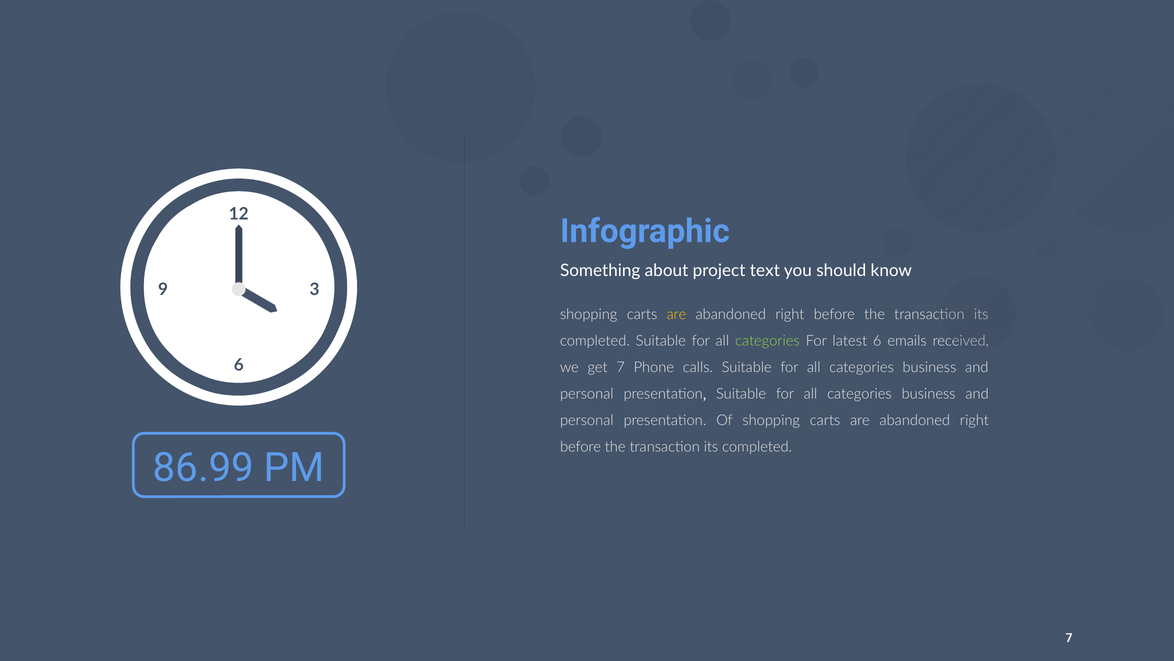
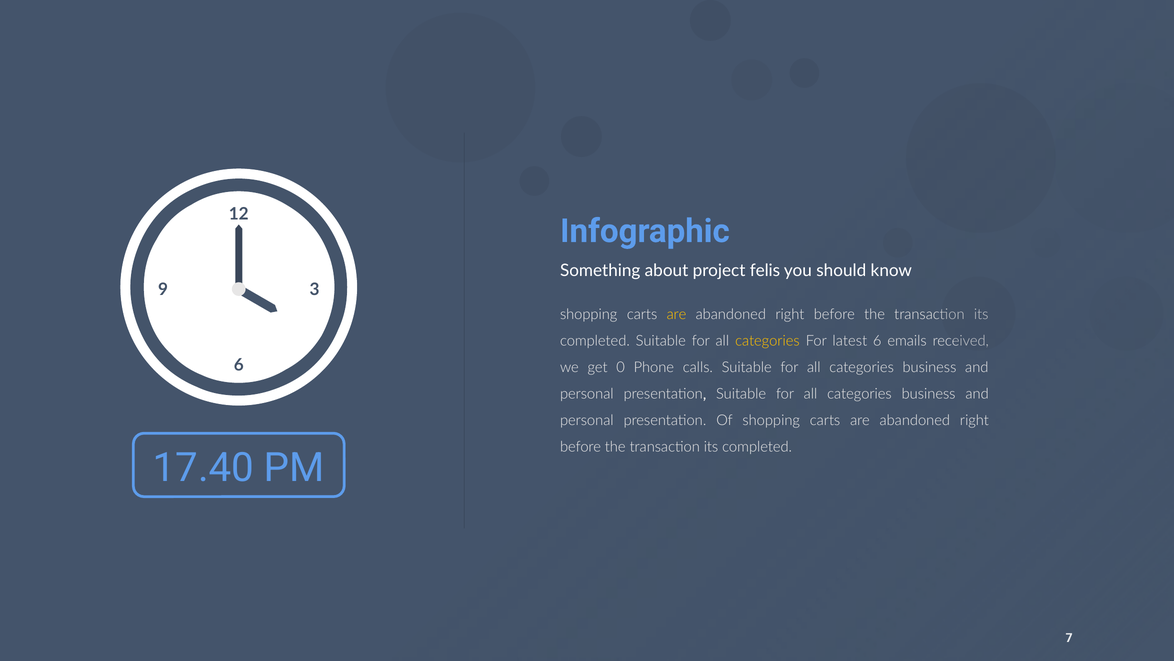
text: text -> felis
categories at (767, 341) colour: light green -> yellow
get 7: 7 -> 0
86.99: 86.99 -> 17.40
